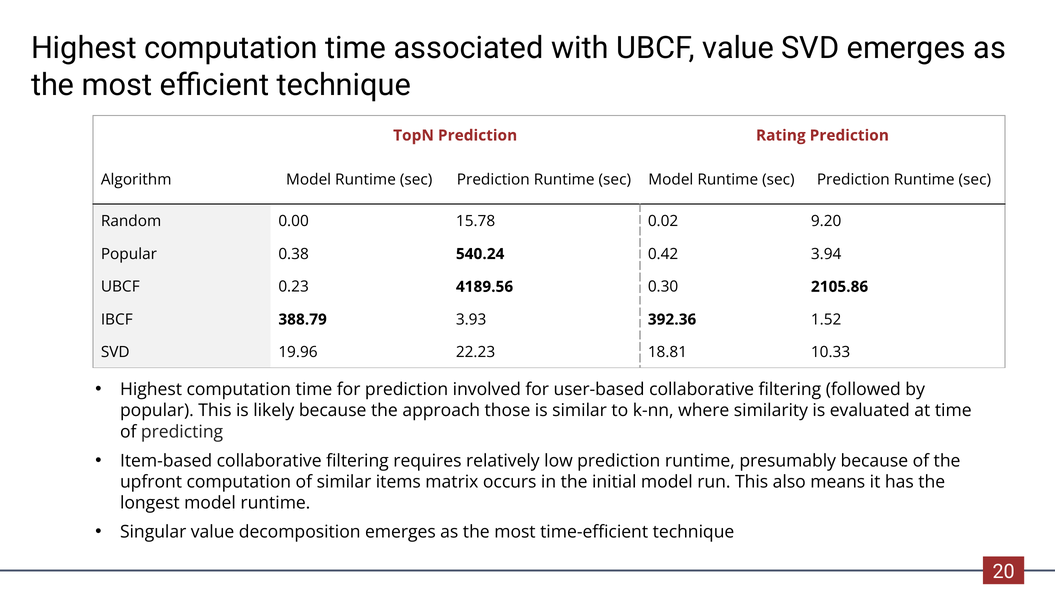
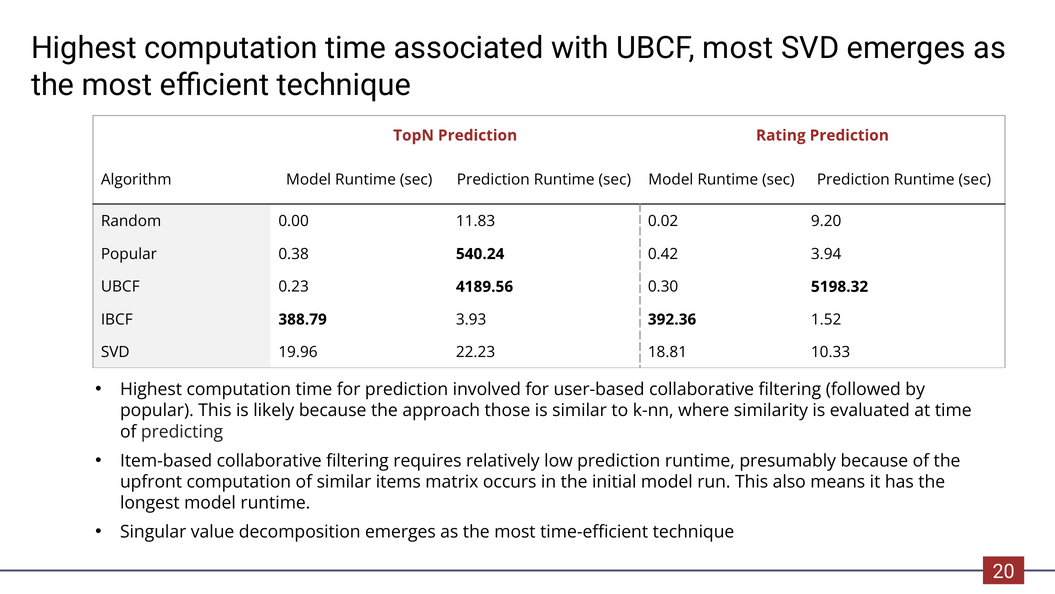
UBCF value: value -> most
15.78: 15.78 -> 11.83
2105.86: 2105.86 -> 5198.32
